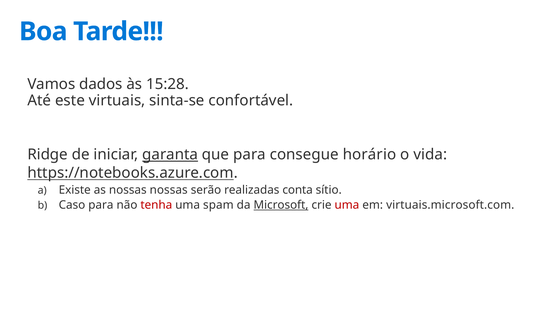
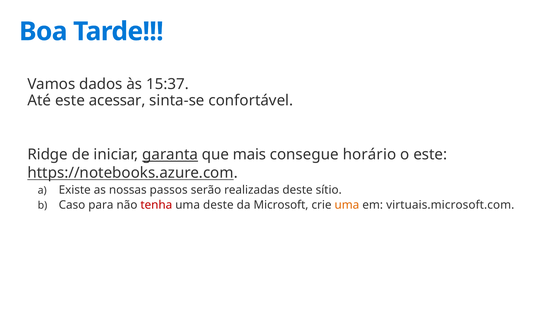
15:28: 15:28 -> 15:37
virtuais: virtuais -> acessar
que para: para -> mais
o vida: vida -> este
nossas nossas: nossas -> passos
realizadas conta: conta -> deste
uma spam: spam -> deste
Microsoft underline: present -> none
uma at (347, 205) colour: red -> orange
